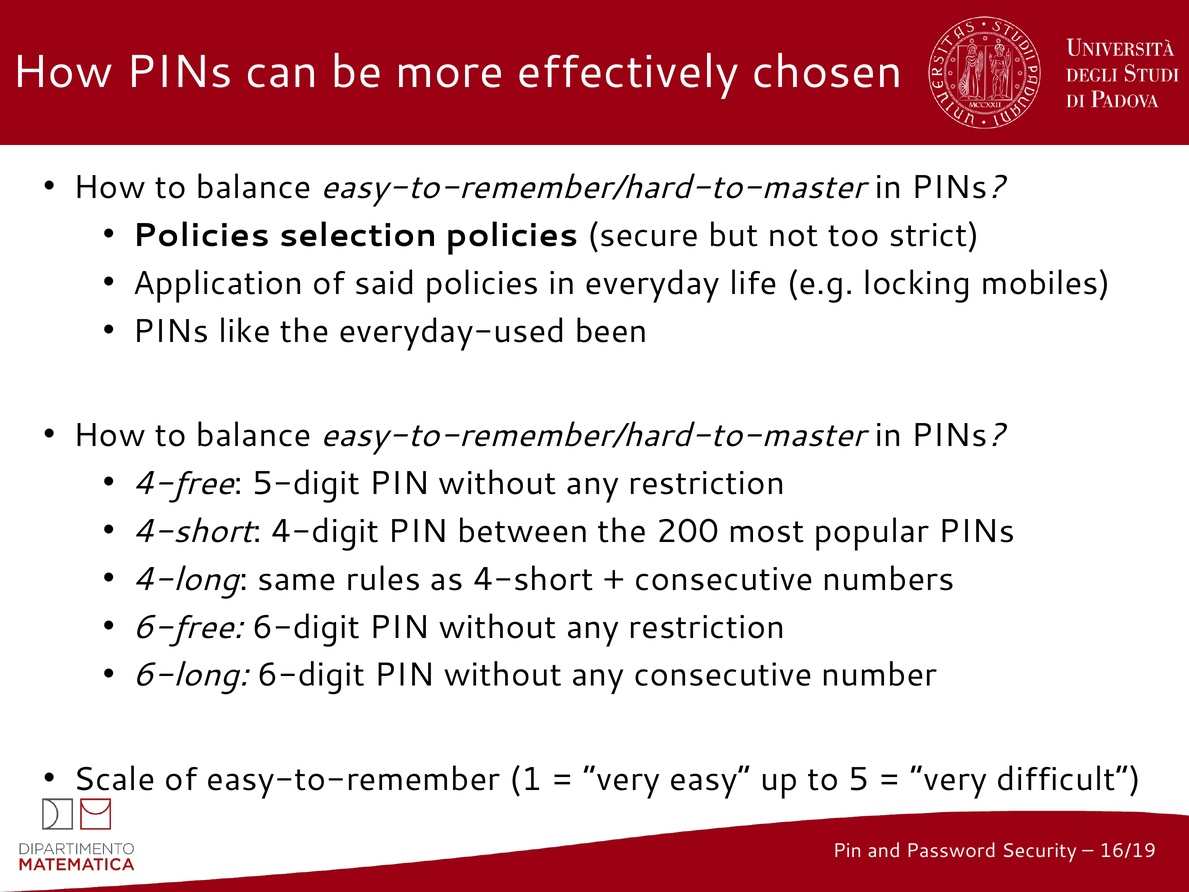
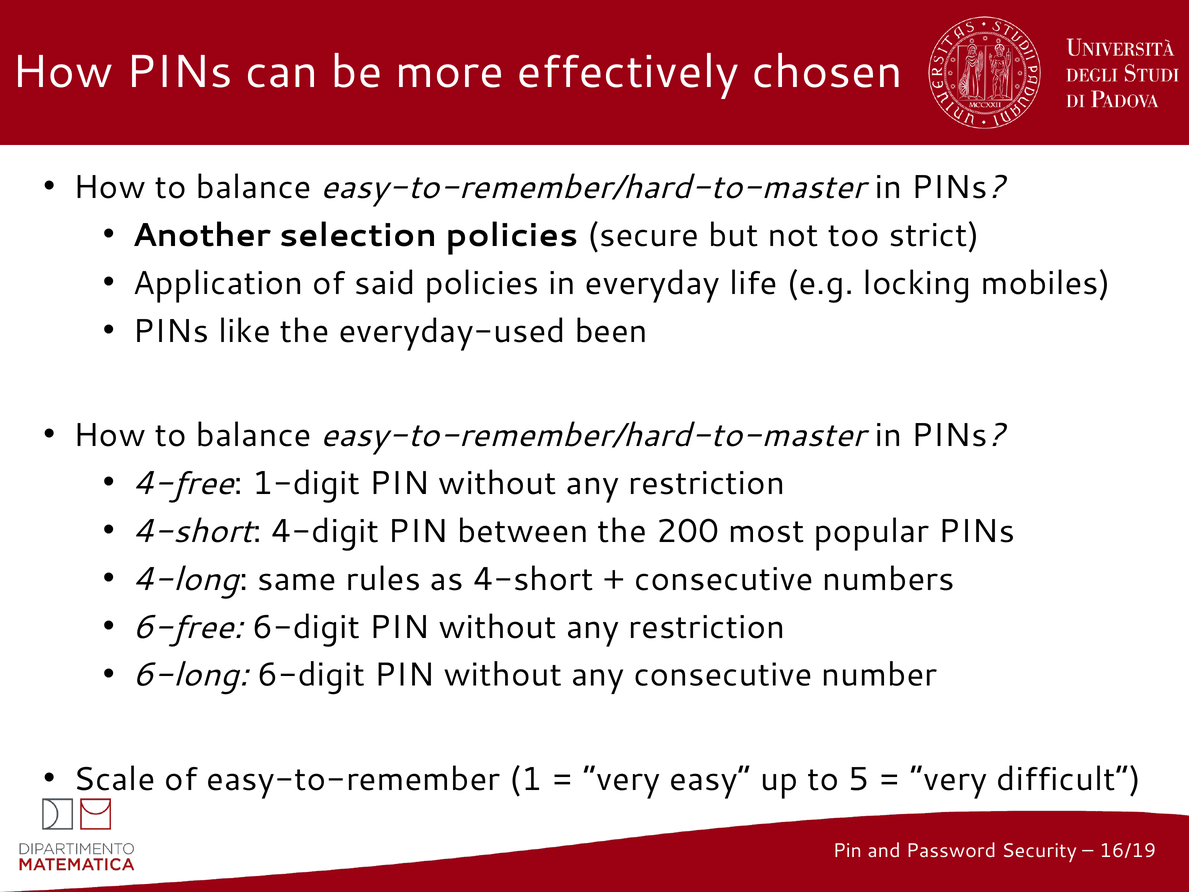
Policies at (201, 235): Policies -> Another
5-digit: 5-digit -> 1-digit
